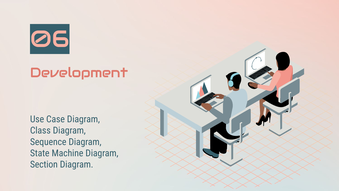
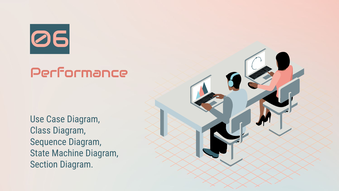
Development: Development -> Performance
